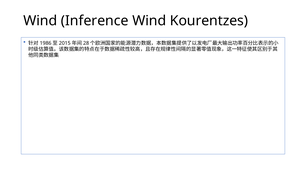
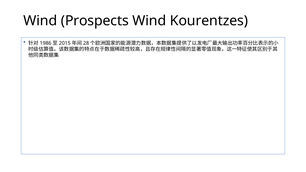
Inference: Inference -> Prospects
